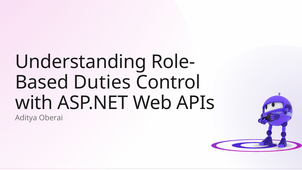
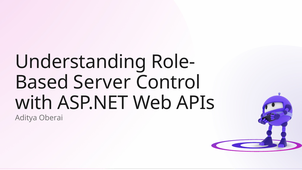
Duties: Duties -> Server
